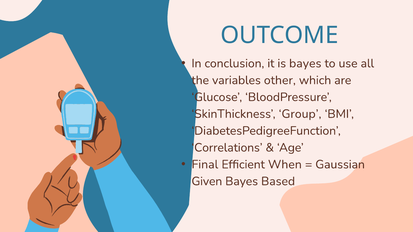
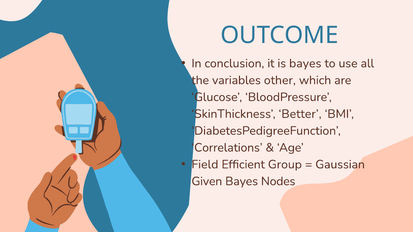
Group: Group -> Better
Final: Final -> Field
When: When -> Group
Based: Based -> Nodes
